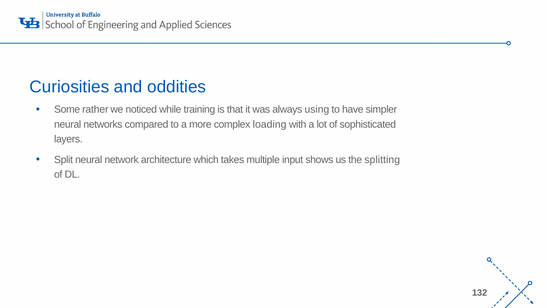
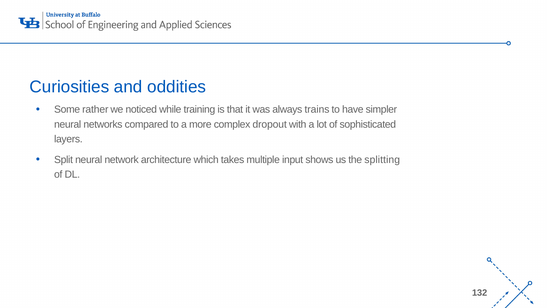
using: using -> trains
loading: loading -> dropout
